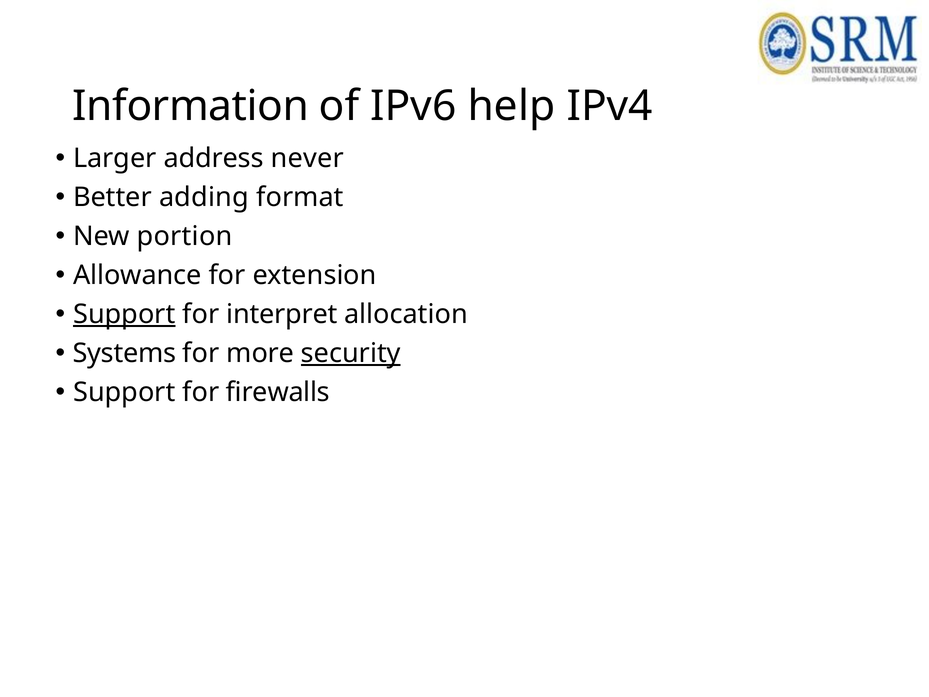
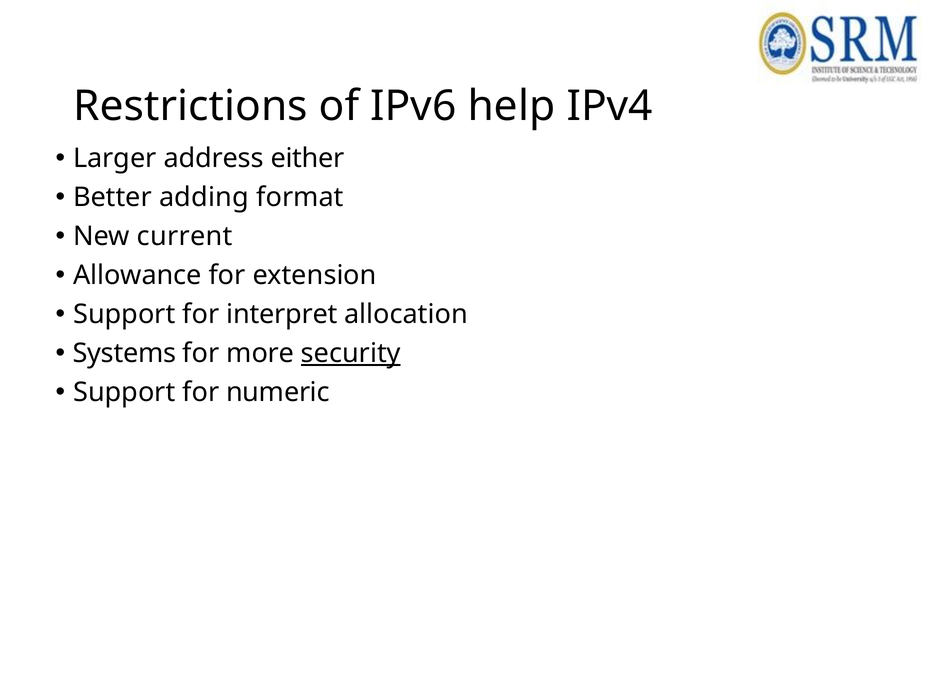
Information: Information -> Restrictions
never: never -> either
portion: portion -> current
Support at (124, 314) underline: present -> none
firewalls: firewalls -> numeric
